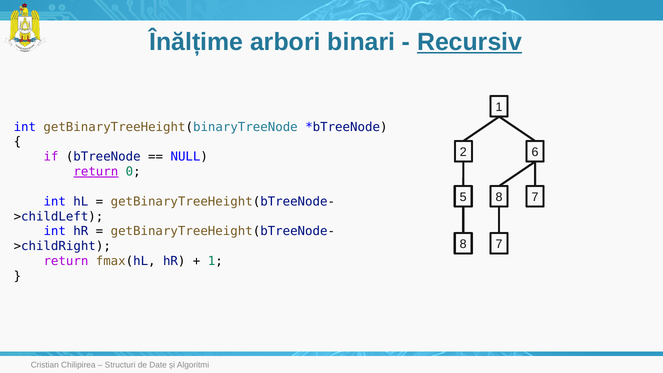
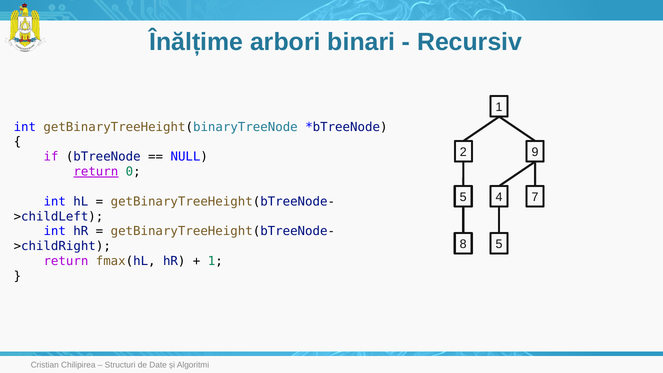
Recursiv underline: present -> none
6: 6 -> 9
5 8: 8 -> 4
7 at (499, 244): 7 -> 5
